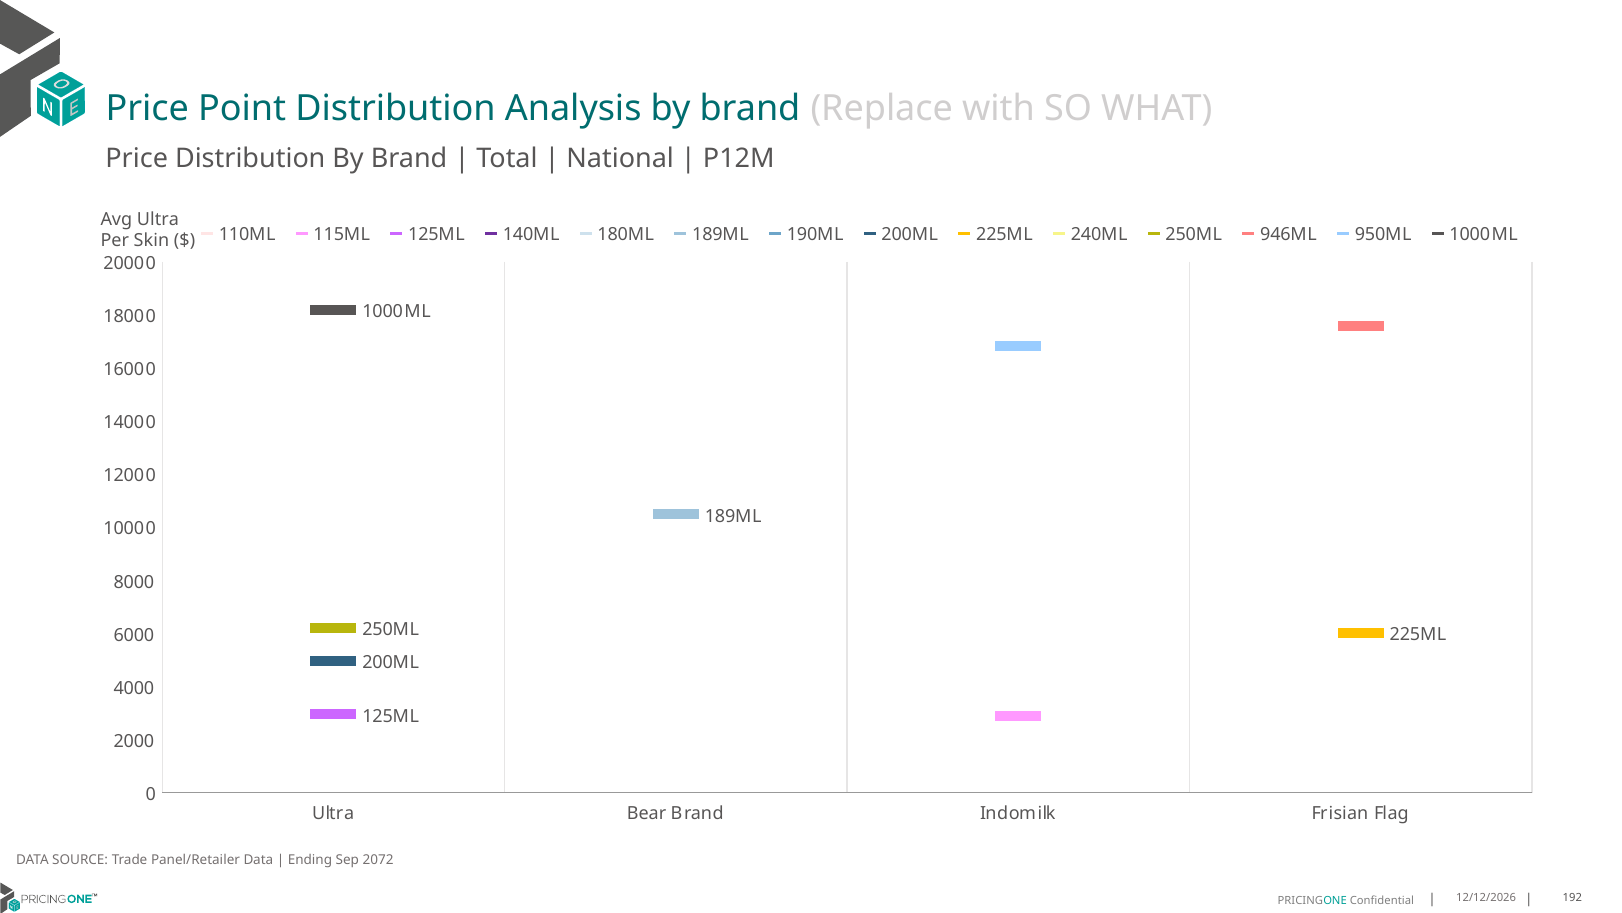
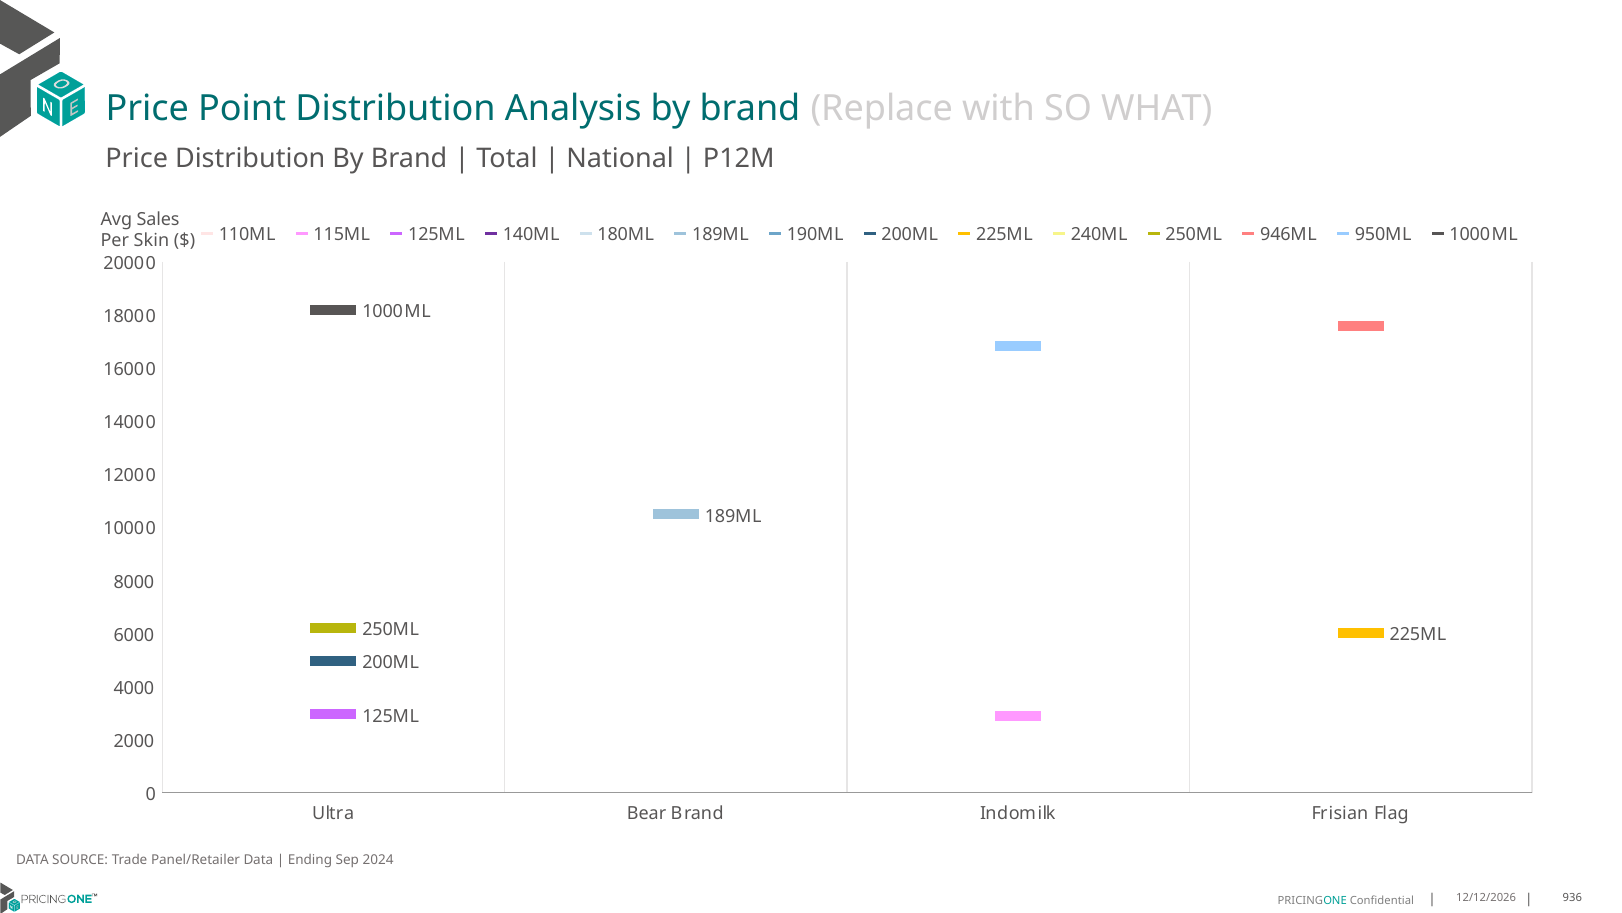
Avg Ultra: Ultra -> Sales
2072: 2072 -> 2024
192: 192 -> 936
